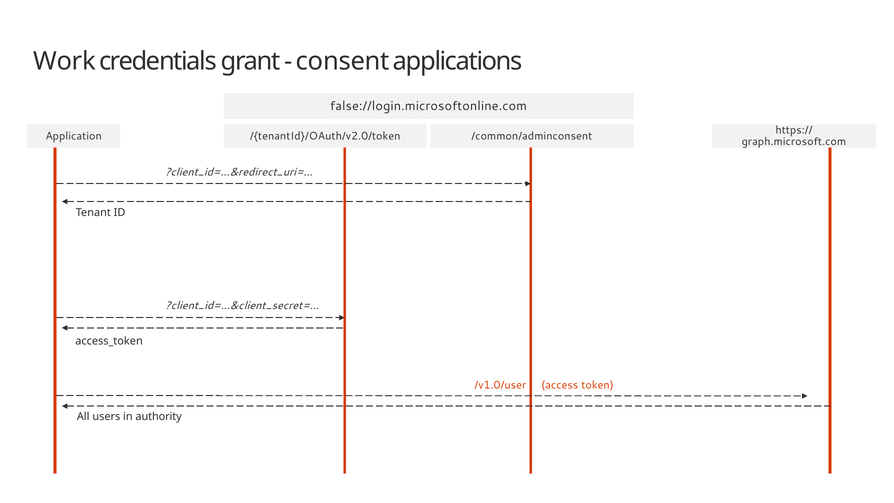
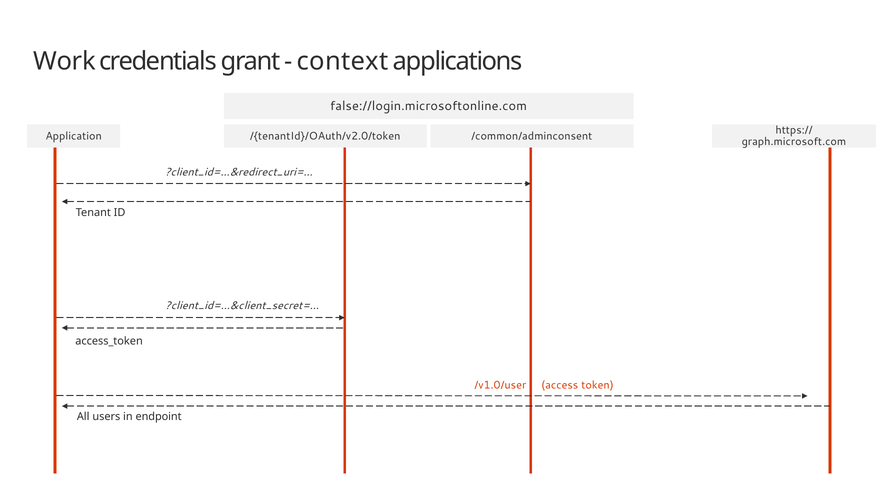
consent: consent -> context
authority: authority -> endpoint
